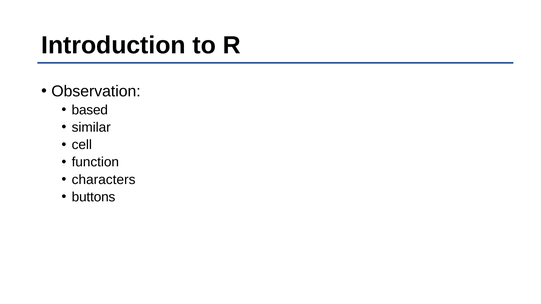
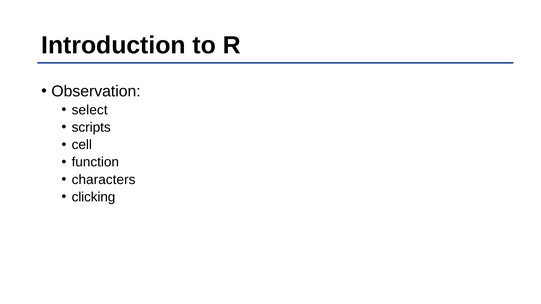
based: based -> select
similar: similar -> scripts
buttons: buttons -> clicking
